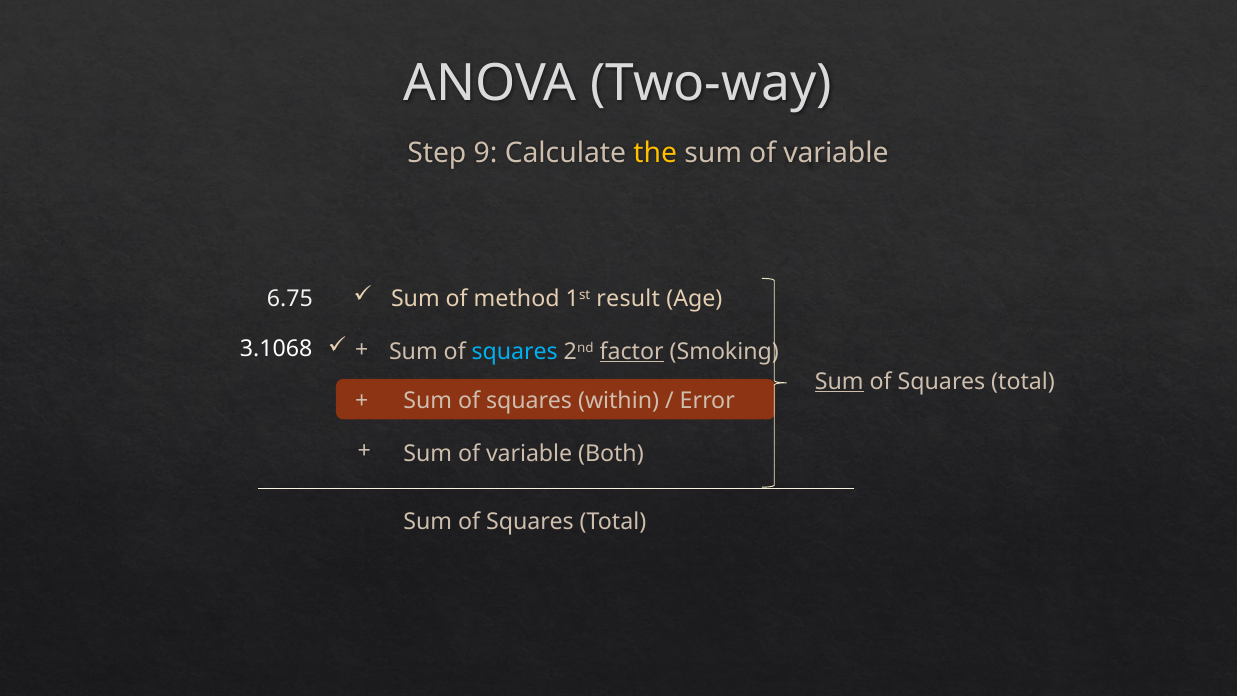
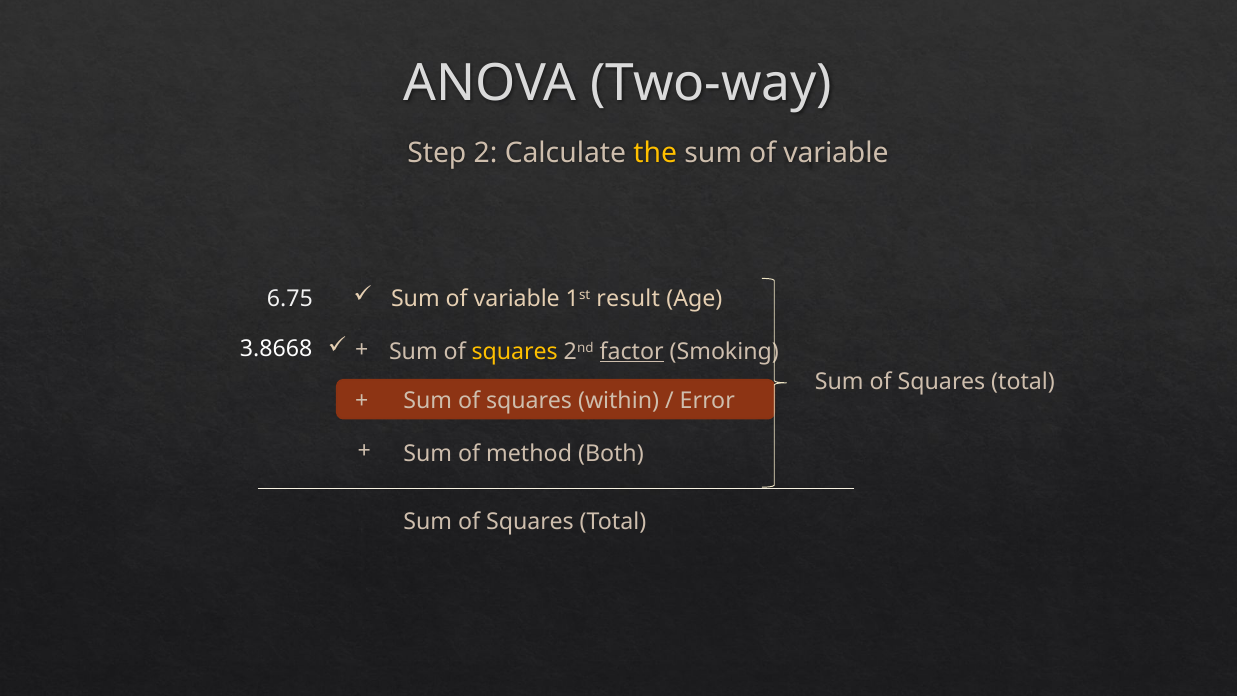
9: 9 -> 2
method at (517, 298): method -> variable
3.1068: 3.1068 -> 3.8668
squares at (515, 351) colour: light blue -> yellow
Sum at (839, 382) underline: present -> none
variable at (529, 454): variable -> method
